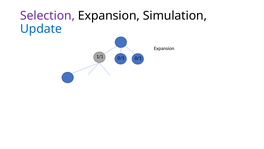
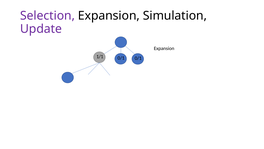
Update colour: blue -> purple
